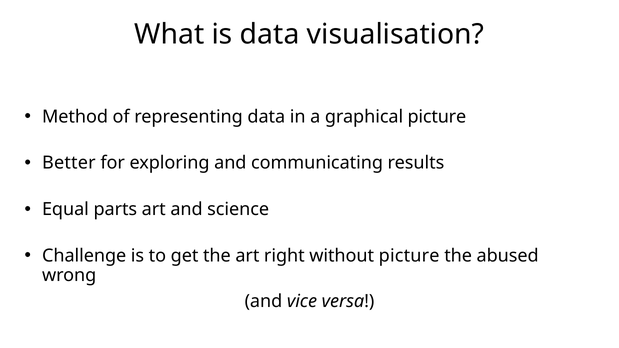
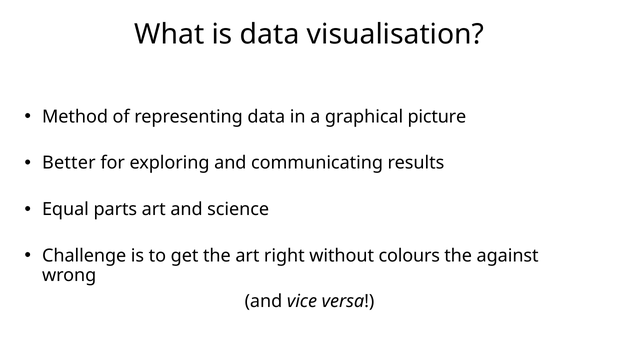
without picture: picture -> colours
abused: abused -> against
